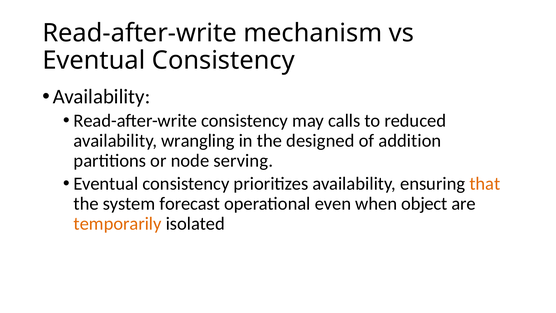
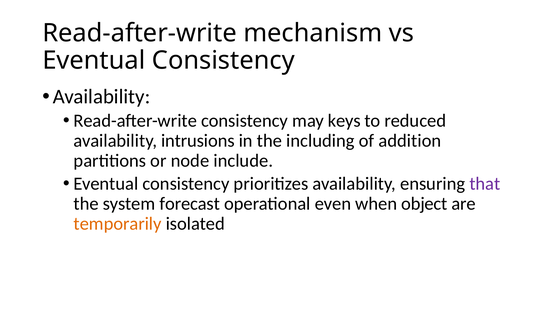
calls: calls -> keys
wrangling: wrangling -> intrusions
designed: designed -> including
serving: serving -> include
that colour: orange -> purple
